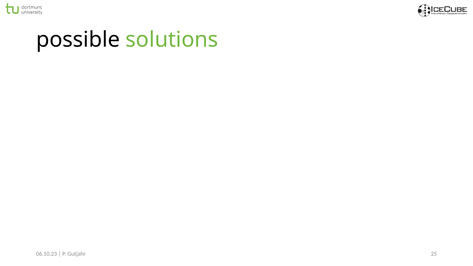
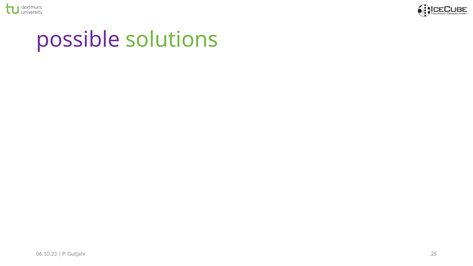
possible colour: black -> purple
